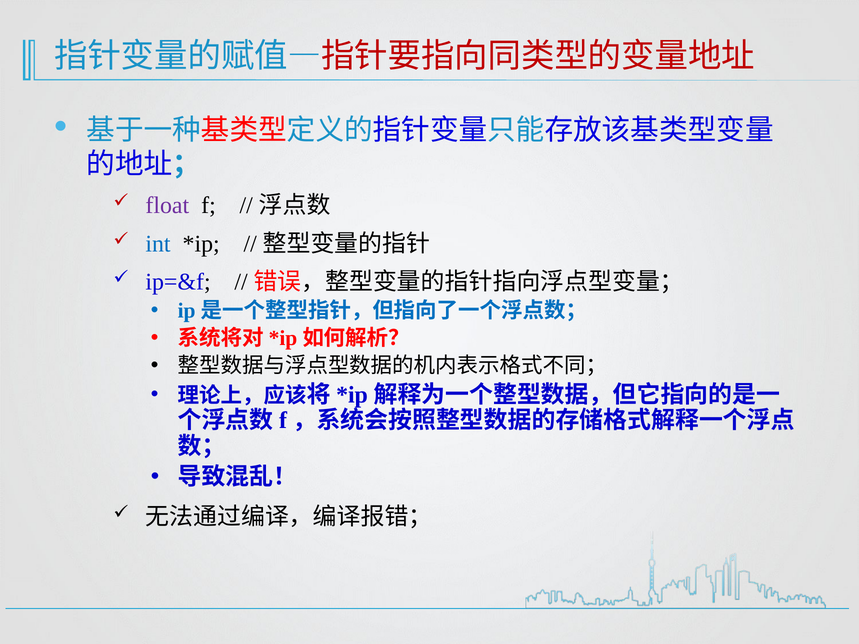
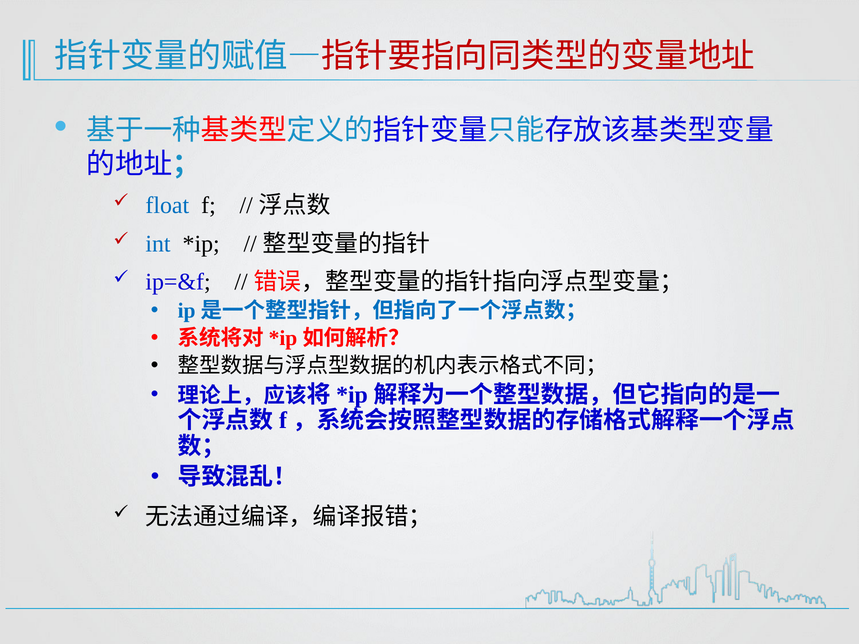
float colour: purple -> blue
